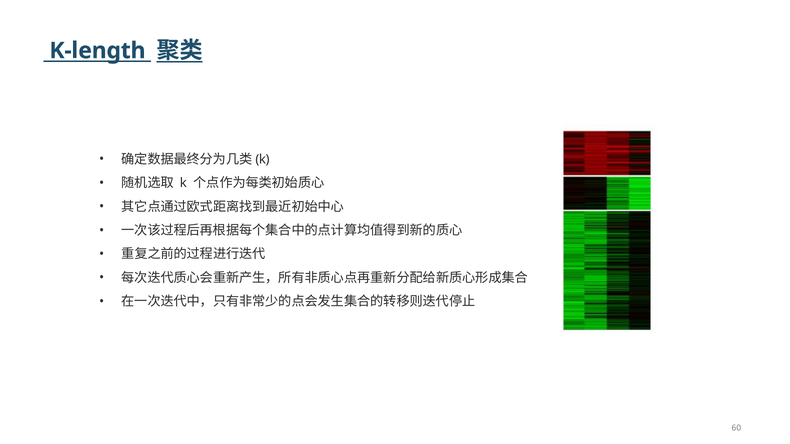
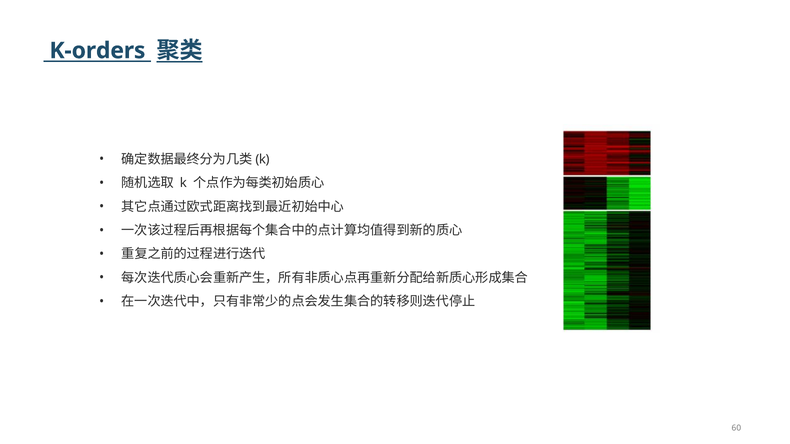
K-length: K-length -> K-orders
